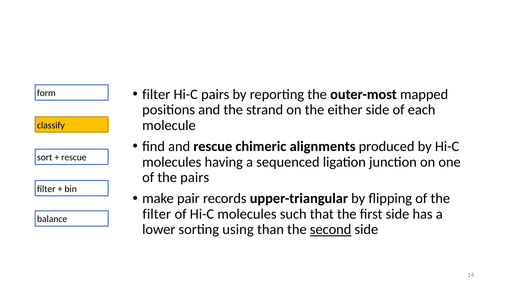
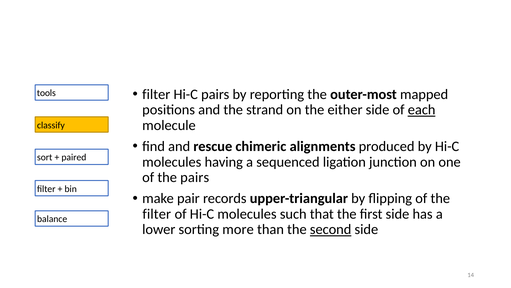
form: form -> tools
each underline: none -> present
rescue at (74, 157): rescue -> paired
using: using -> more
